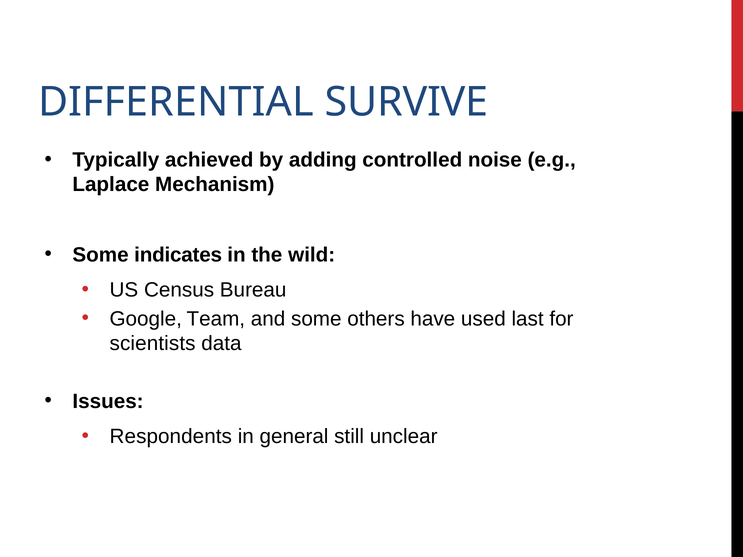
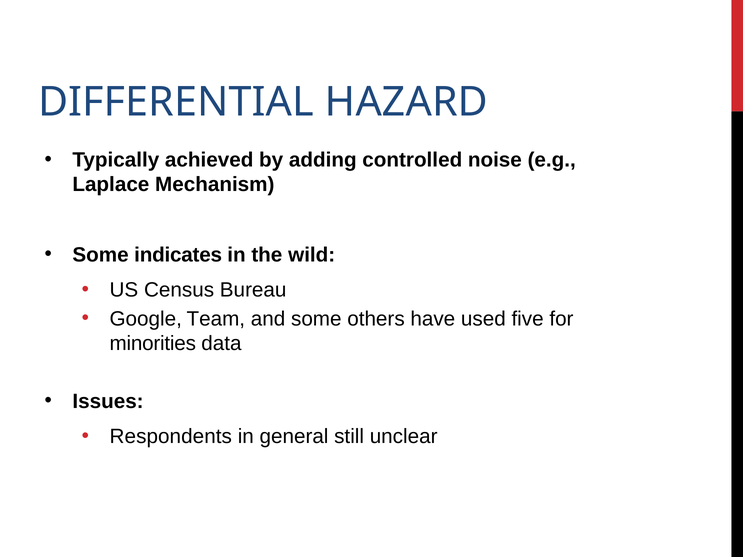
SURVIVE: SURVIVE -> HAZARD
last: last -> five
scientists: scientists -> minorities
